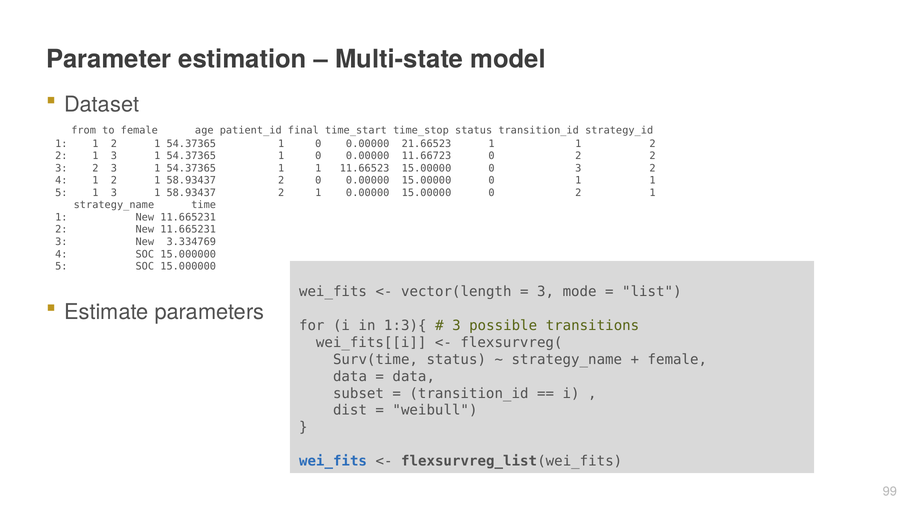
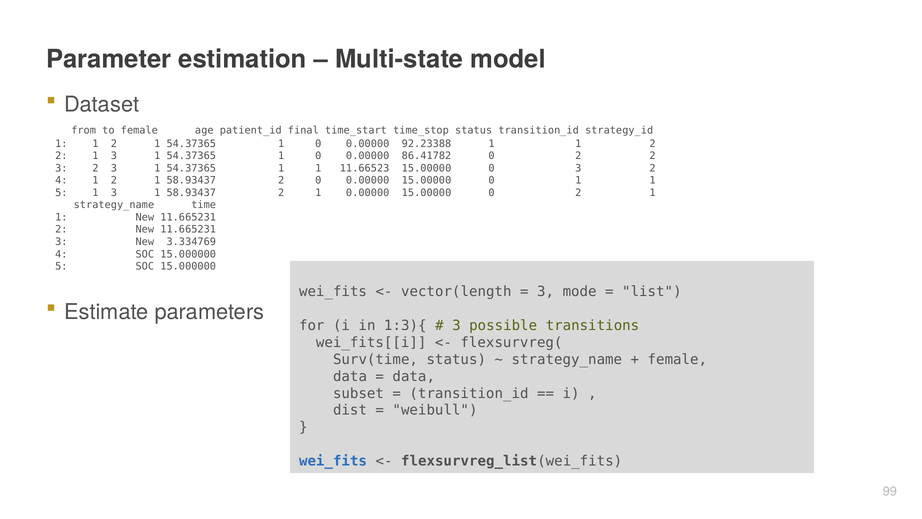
21.66523: 21.66523 -> 92.23388
11.66723: 11.66723 -> 86.41782
